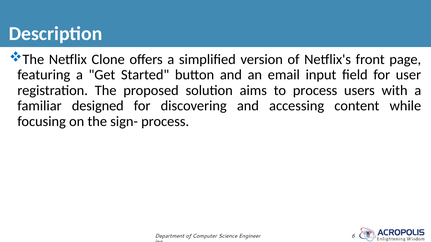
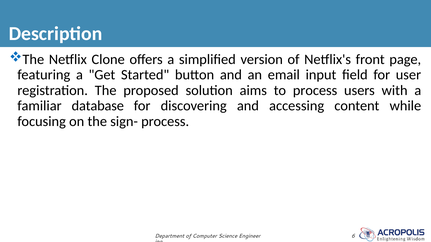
designed: designed -> database
